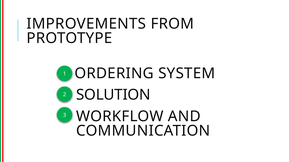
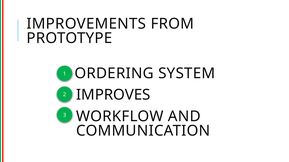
SOLUTION: SOLUTION -> IMPROVES
